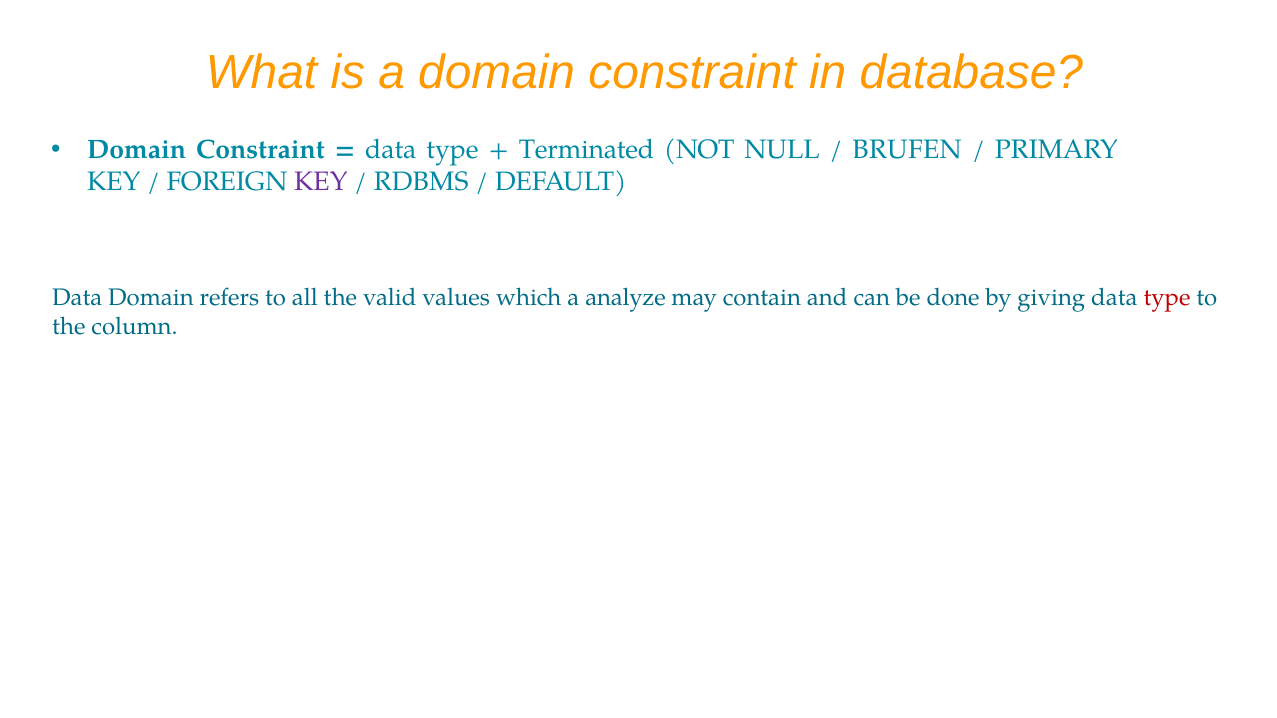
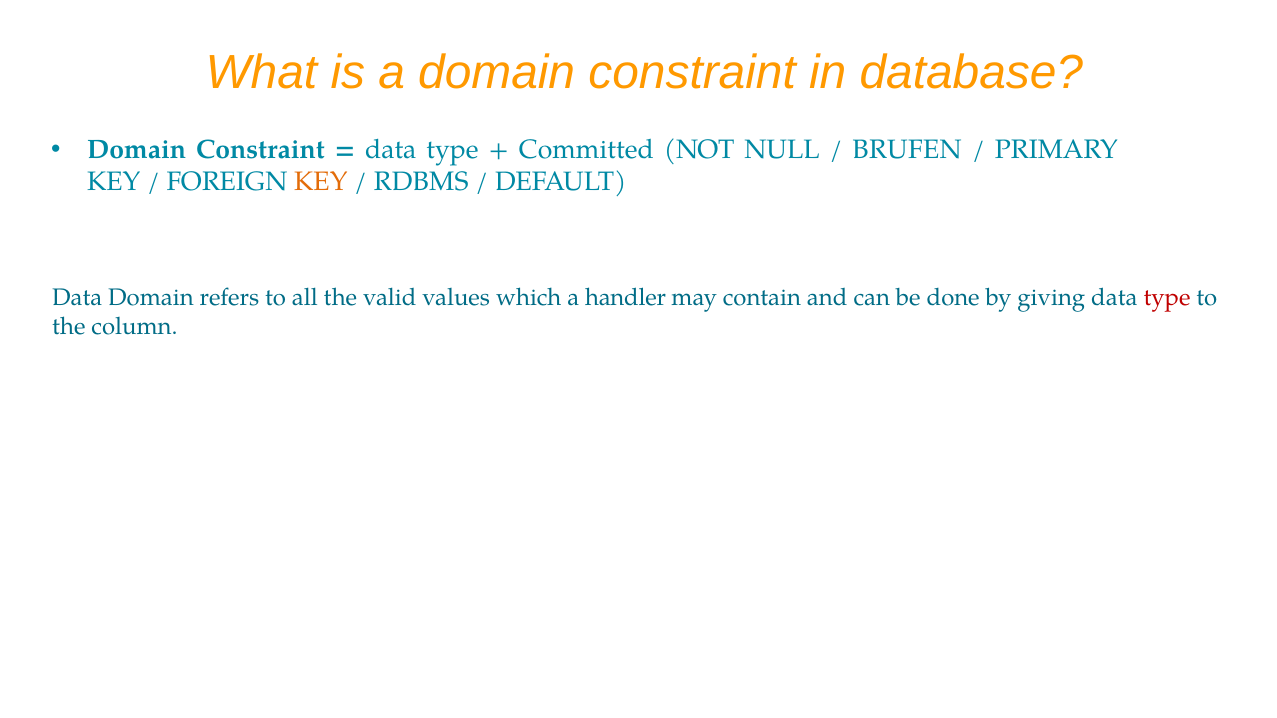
Terminated: Terminated -> Committed
KEY at (321, 182) colour: purple -> orange
analyze: analyze -> handler
